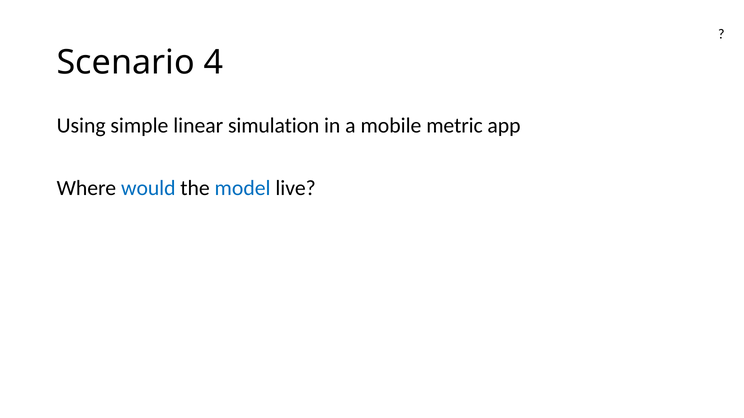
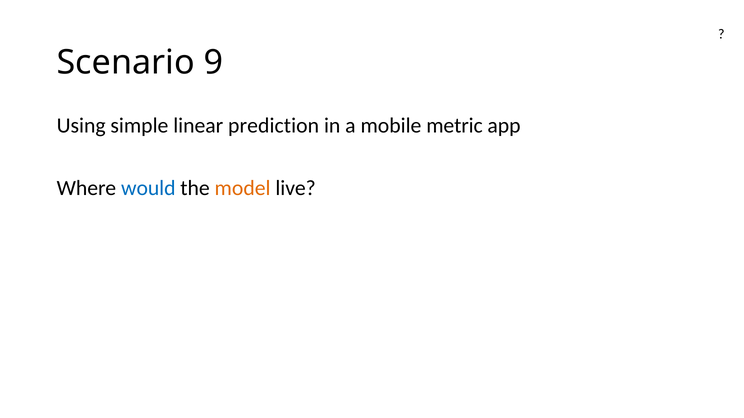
4: 4 -> 9
simulation: simulation -> prediction
model colour: blue -> orange
